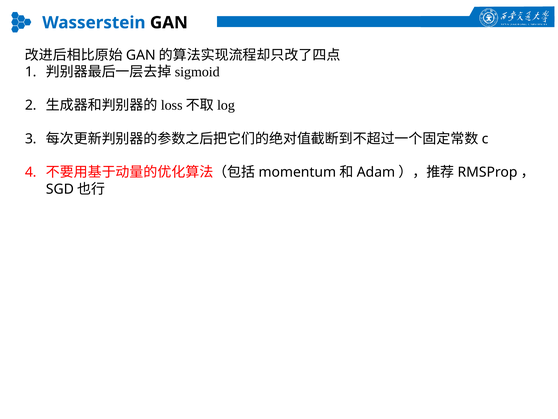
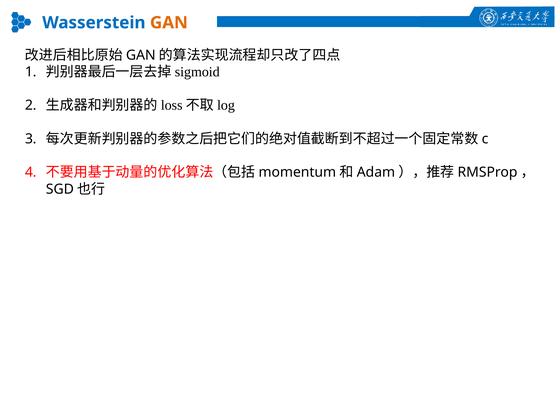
GAN colour: black -> orange
